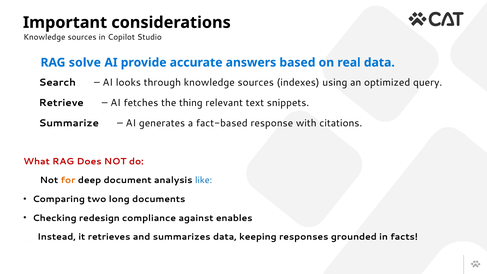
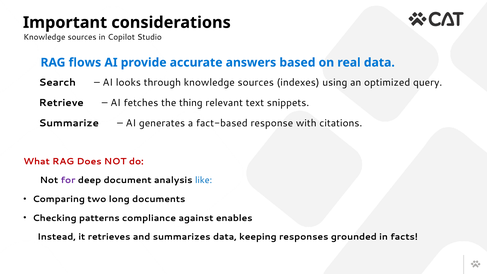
solve: solve -> flows
for colour: orange -> purple
redesign: redesign -> patterns
